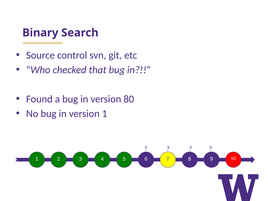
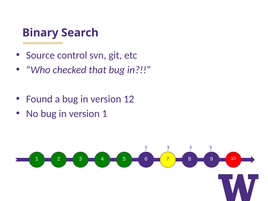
80: 80 -> 12
